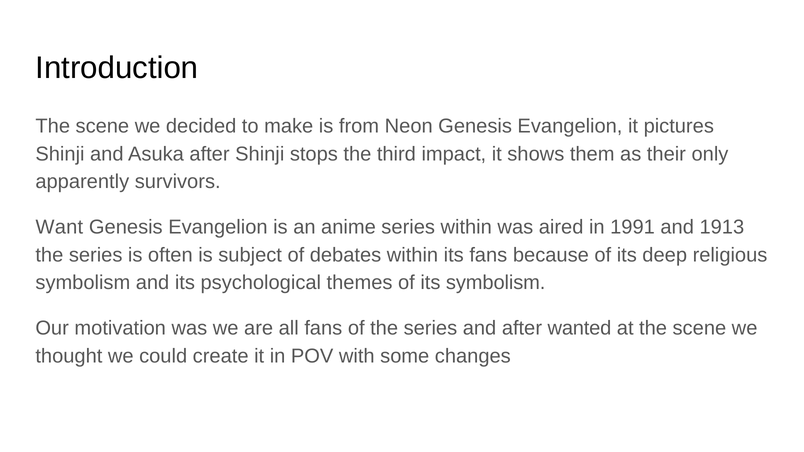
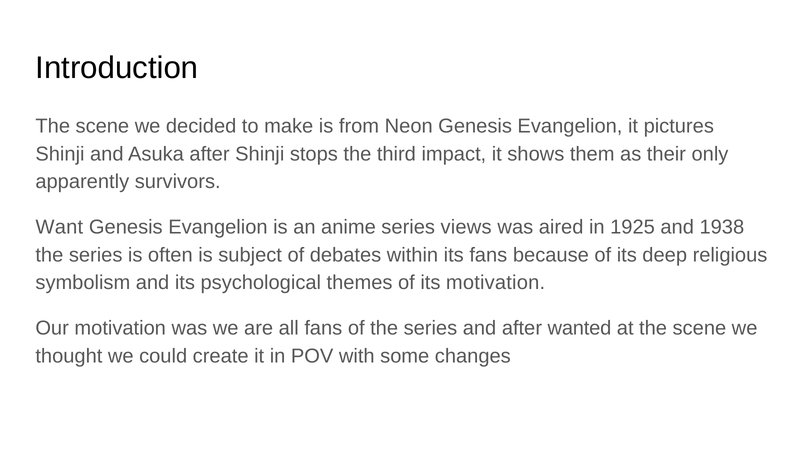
series within: within -> views
1991: 1991 -> 1925
1913: 1913 -> 1938
its symbolism: symbolism -> motivation
